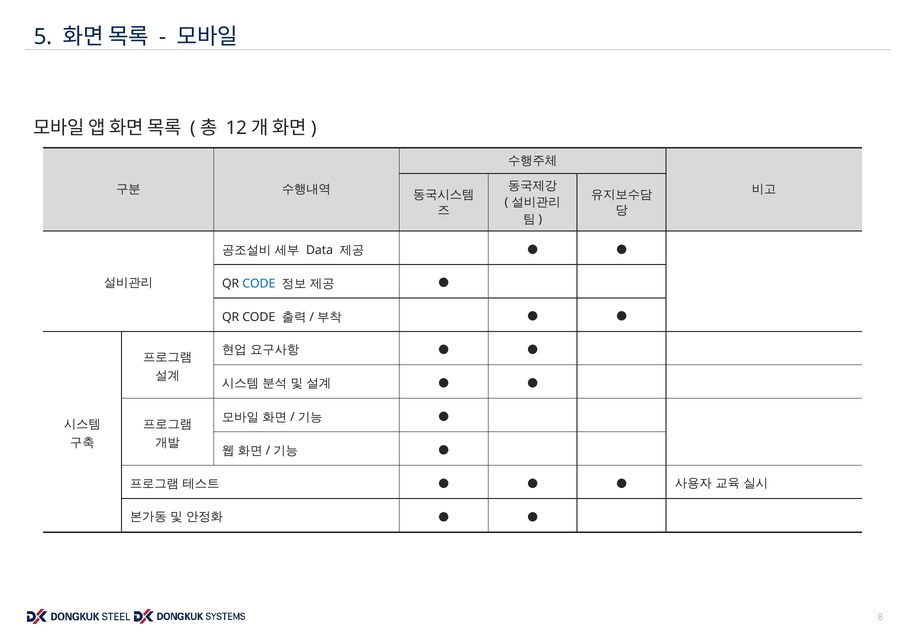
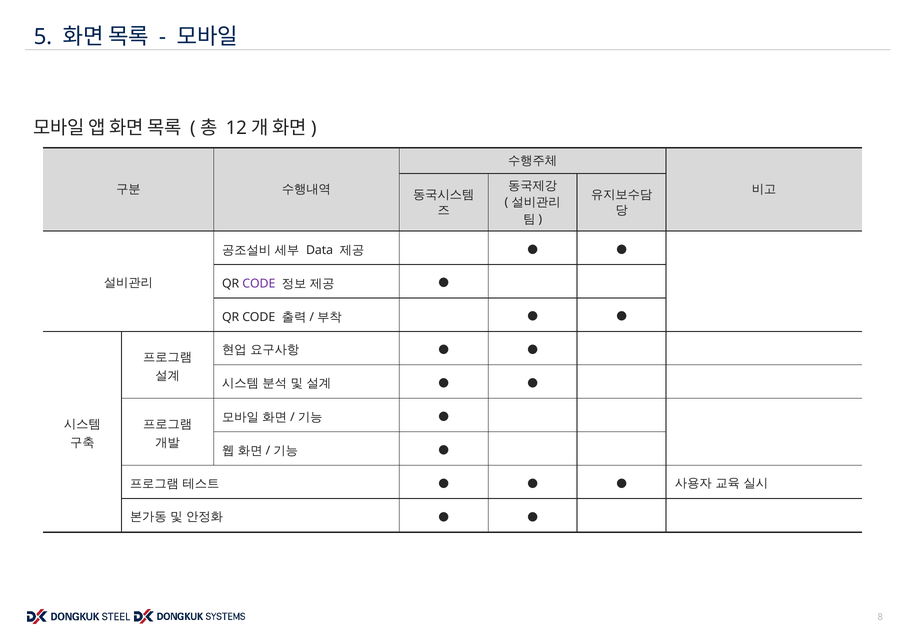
CODE at (259, 284) colour: blue -> purple
